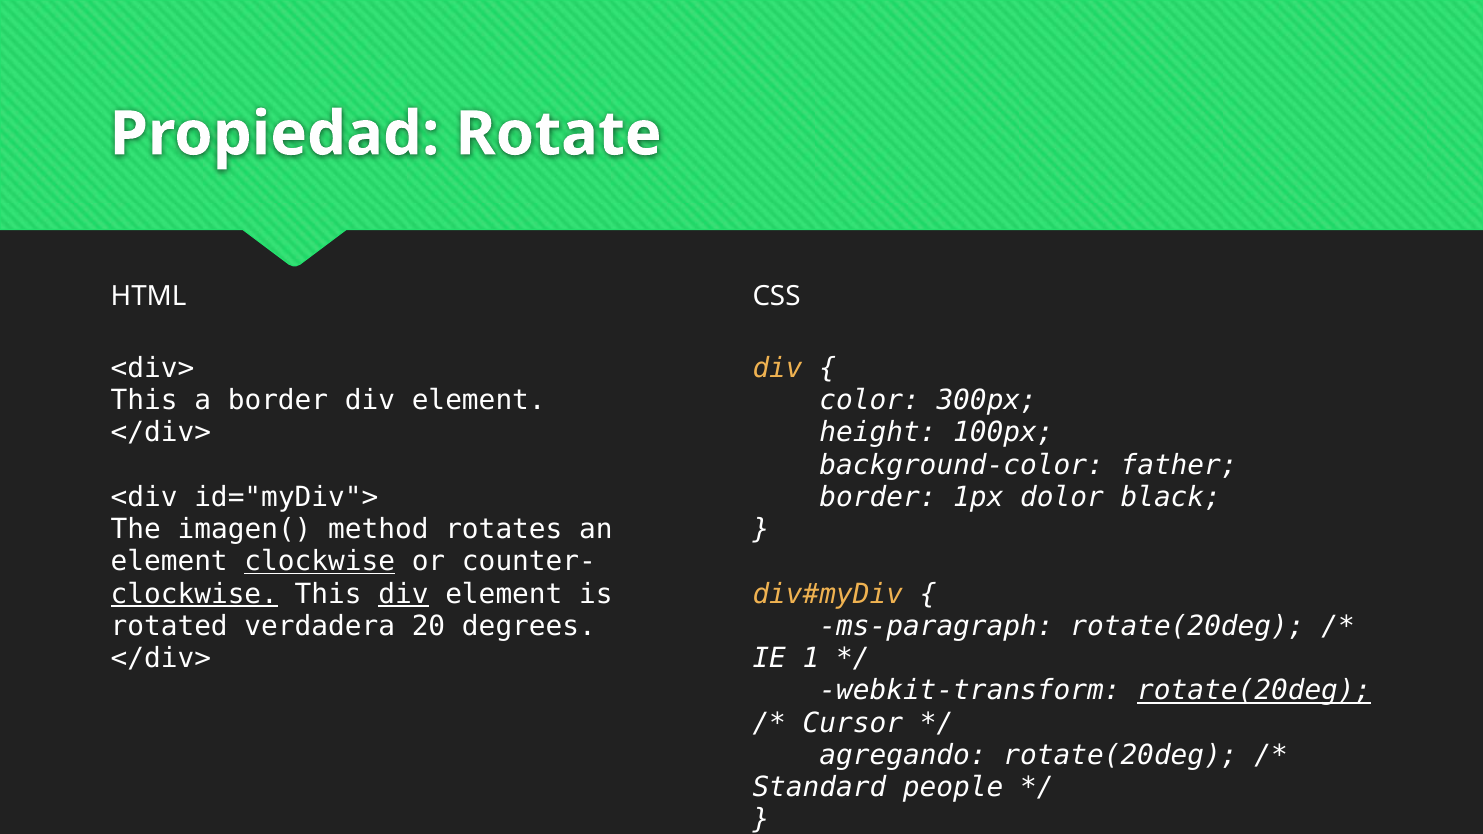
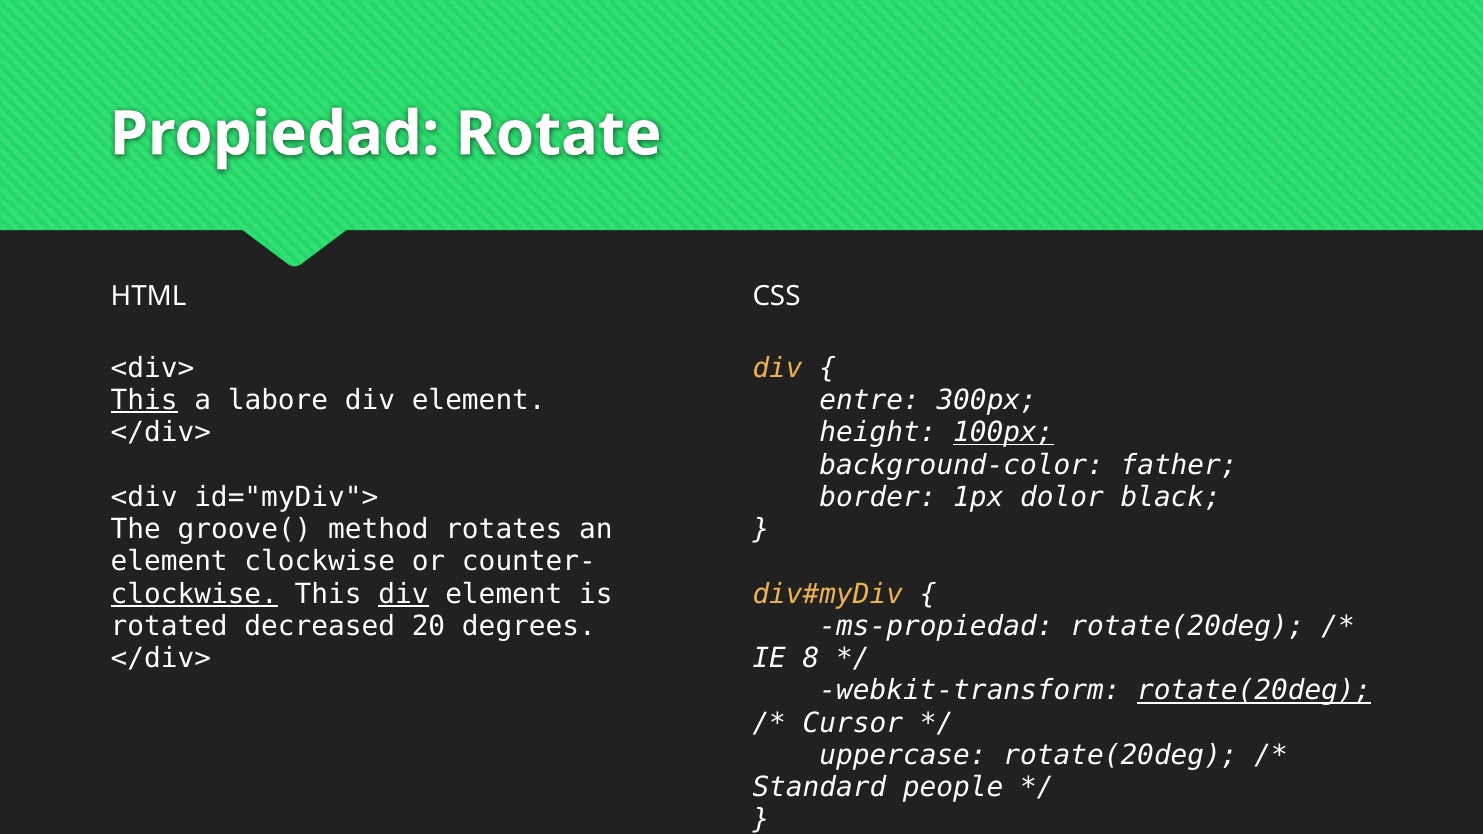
This at (144, 400) underline: none -> present
a border: border -> labore
color: color -> entre
100px underline: none -> present
imagen(: imagen( -> groove(
clockwise at (320, 562) underline: present -> none
verdadera: verdadera -> decreased
ms-paragraph: ms-paragraph -> ms-propiedad
1: 1 -> 8
agregando: agregando -> uppercase
